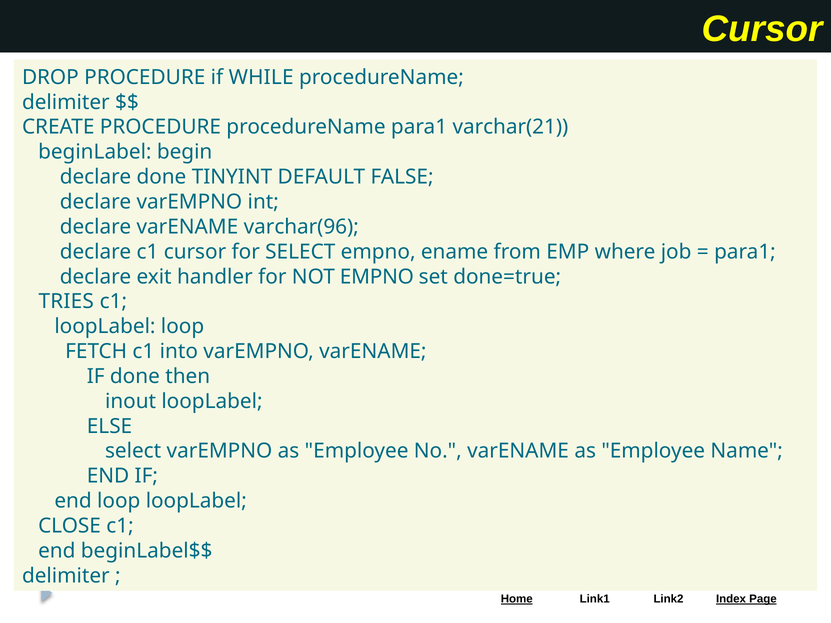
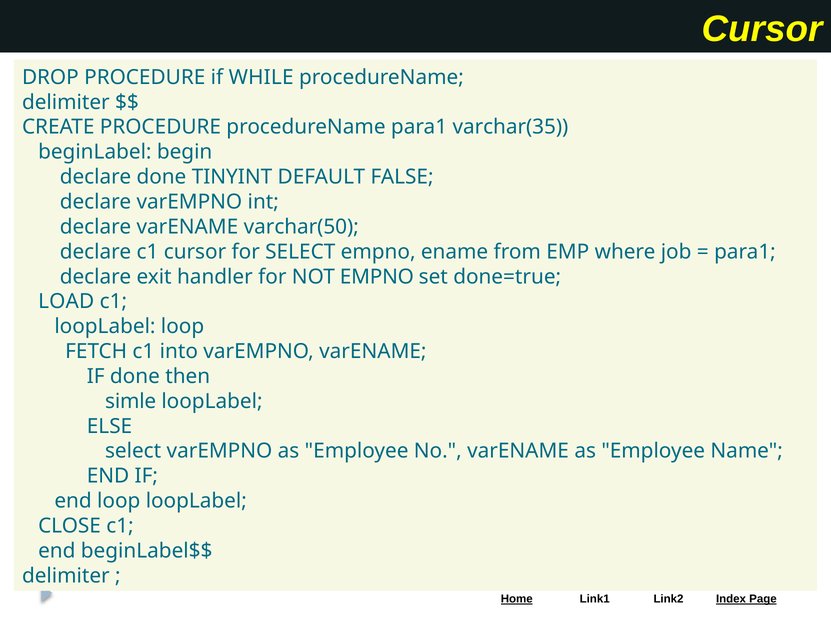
varchar(21: varchar(21 -> varchar(35
varchar(96: varchar(96 -> varchar(50
TRIES: TRIES -> LOAD
inout: inout -> simle
